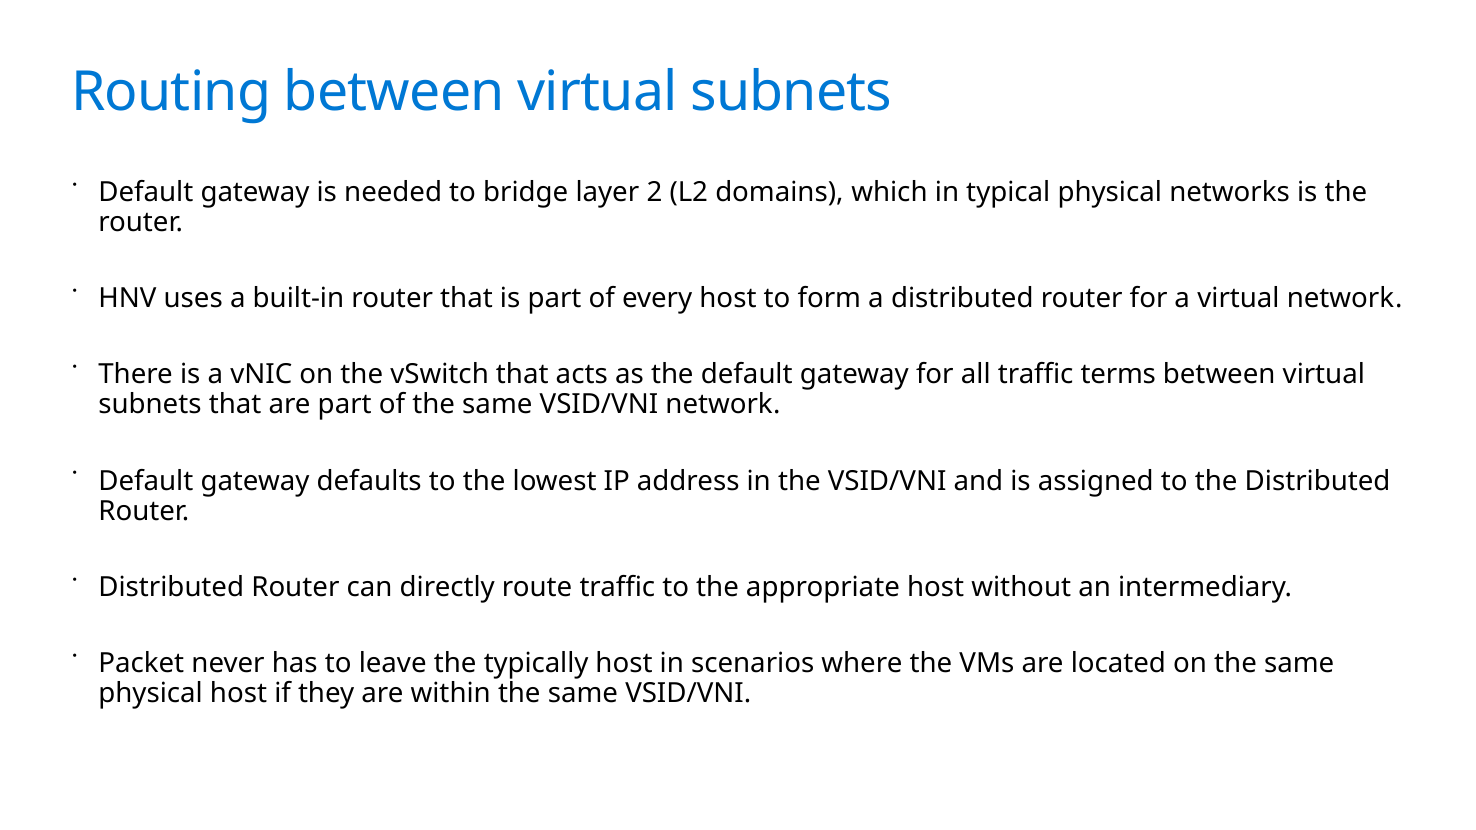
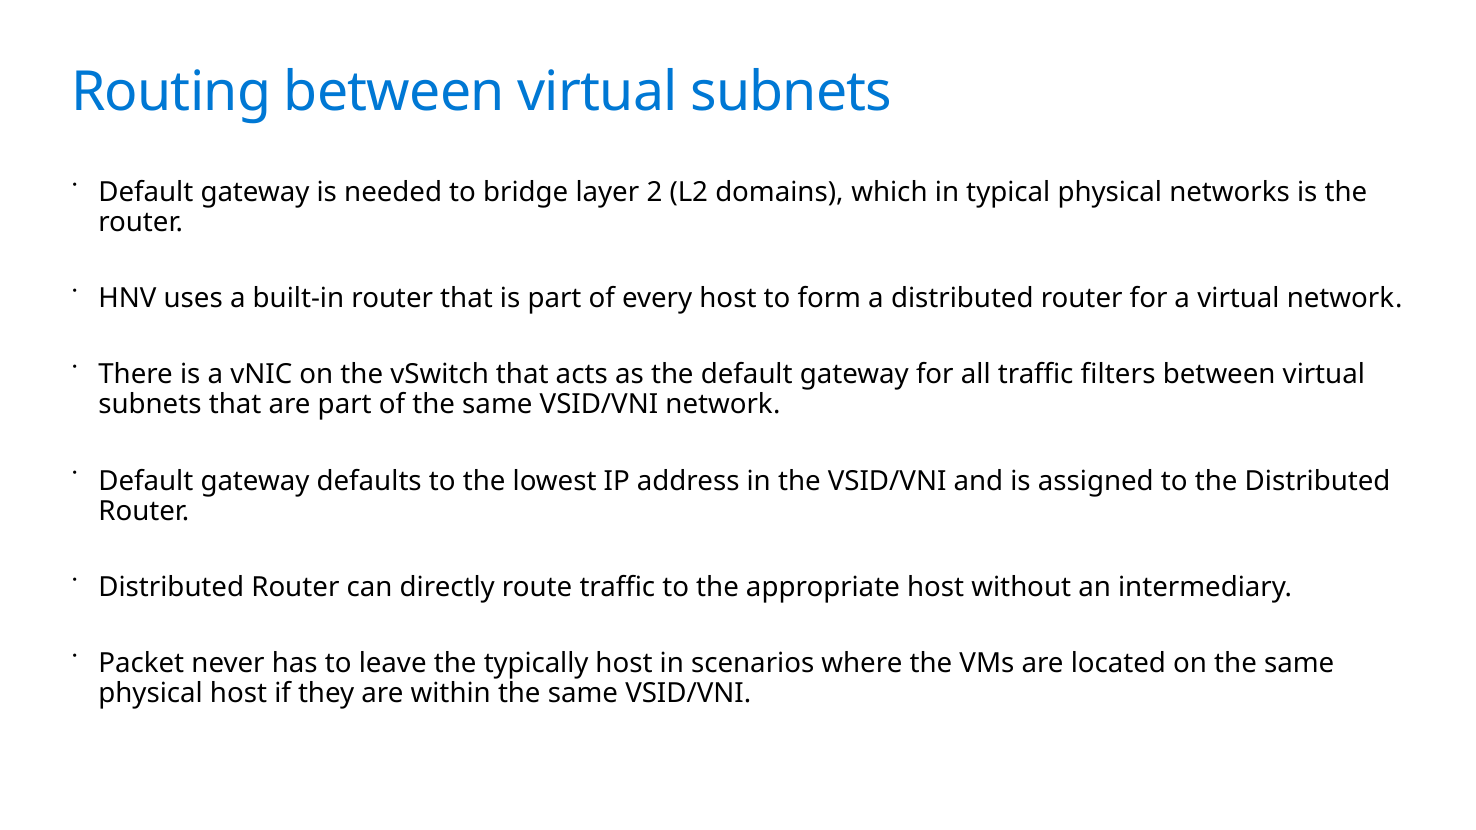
terms: terms -> filters
